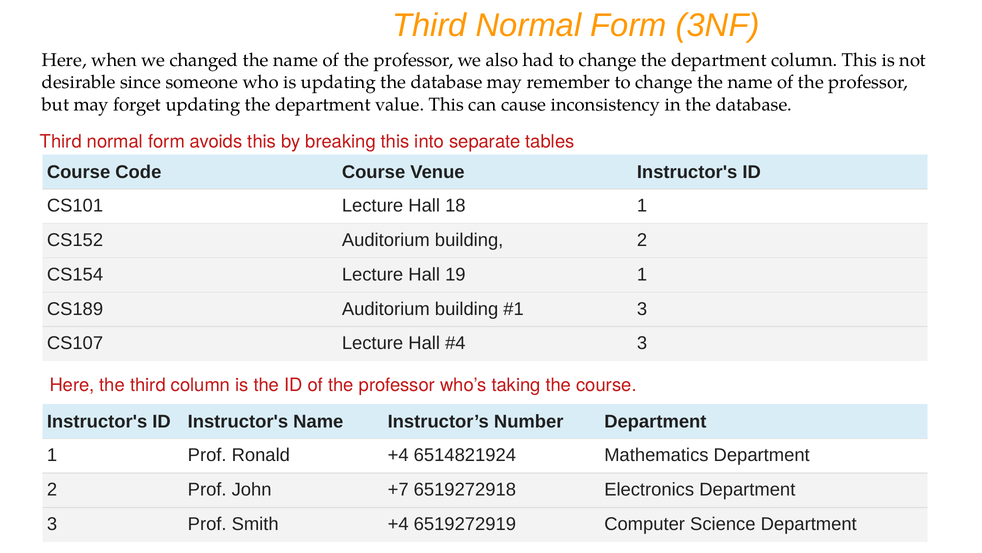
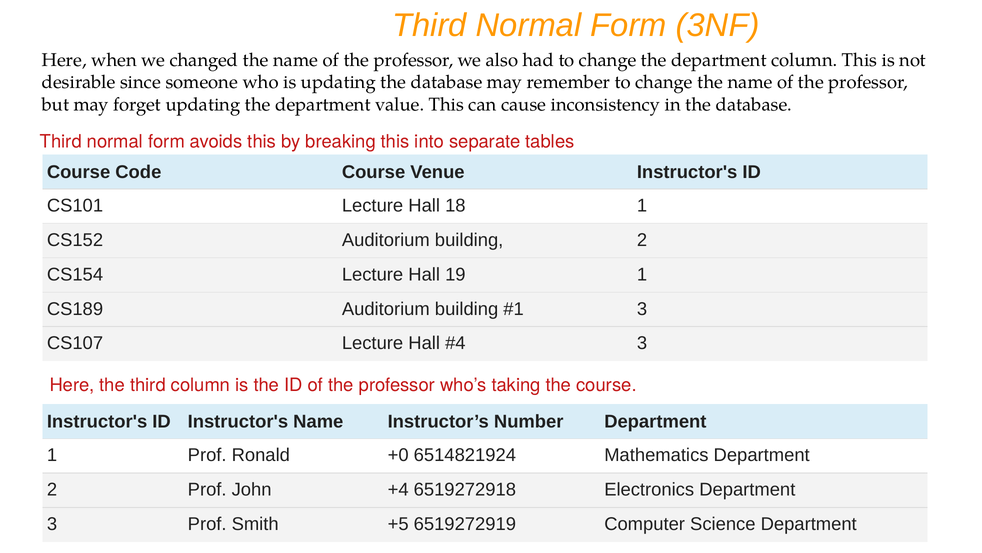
Ronald +4: +4 -> +0
+7: +7 -> +4
Smith +4: +4 -> +5
